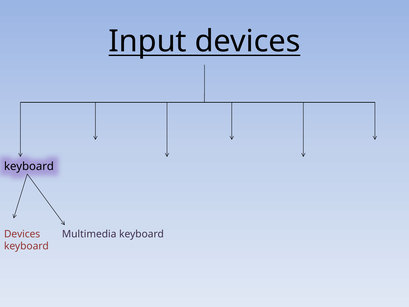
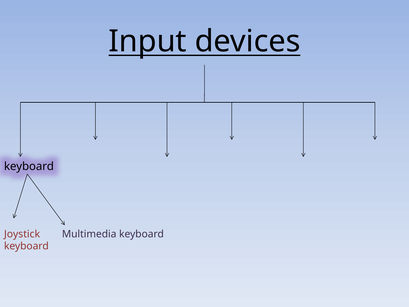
Devices at (22, 234): Devices -> Joystick
